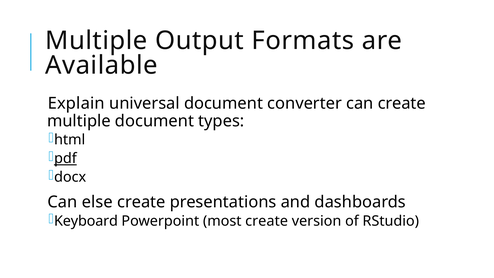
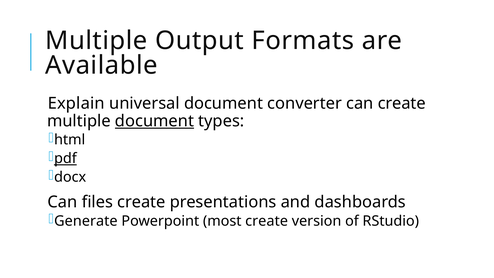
document at (155, 121) underline: none -> present
else: else -> files
Keyboard: Keyboard -> Generate
